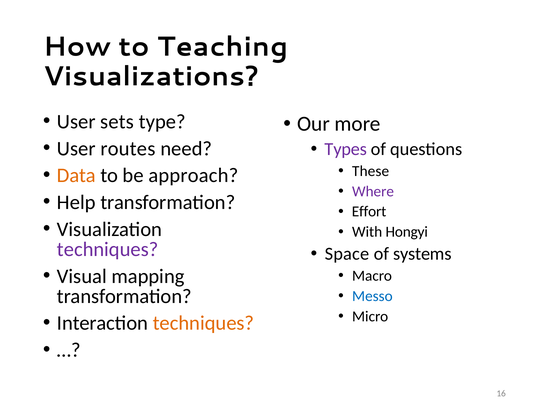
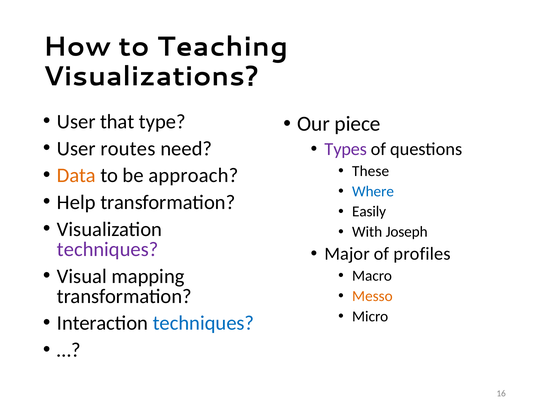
sets: sets -> that
more: more -> piece
Where colour: purple -> blue
Effort: Effort -> Easily
Hongyi: Hongyi -> Joseph
Space: Space -> Major
systems: systems -> profiles
Messo colour: blue -> orange
techniques at (203, 323) colour: orange -> blue
